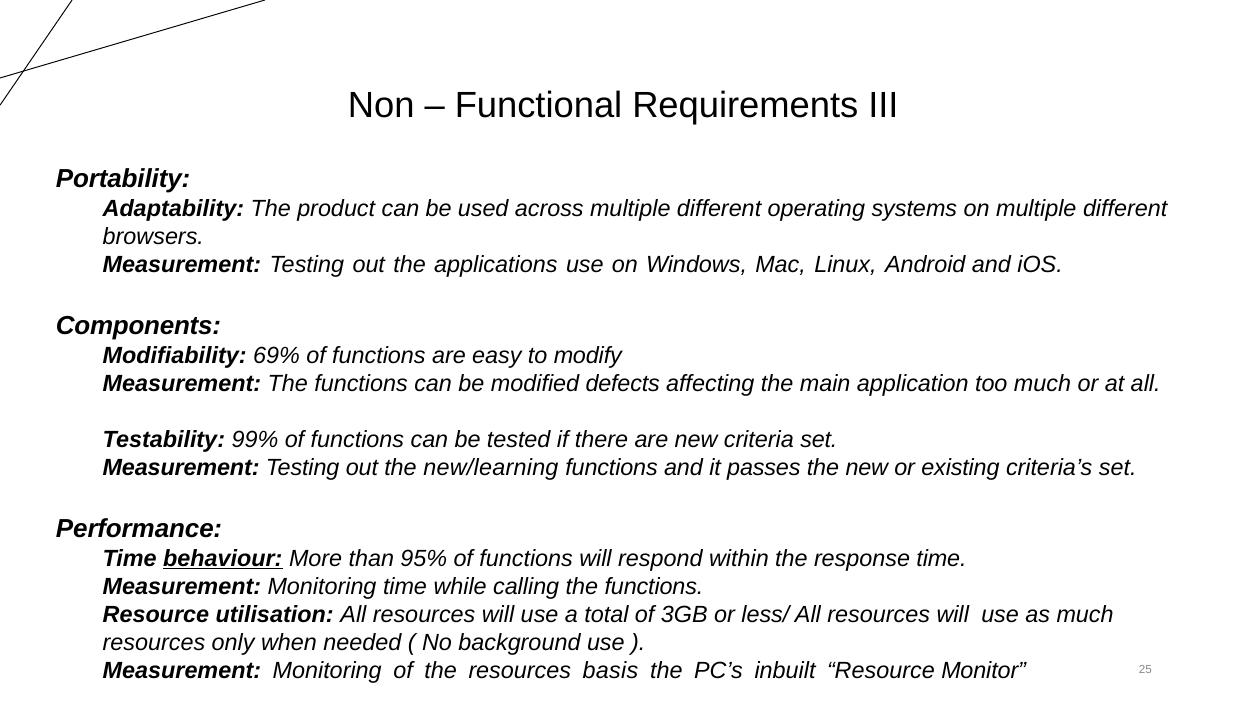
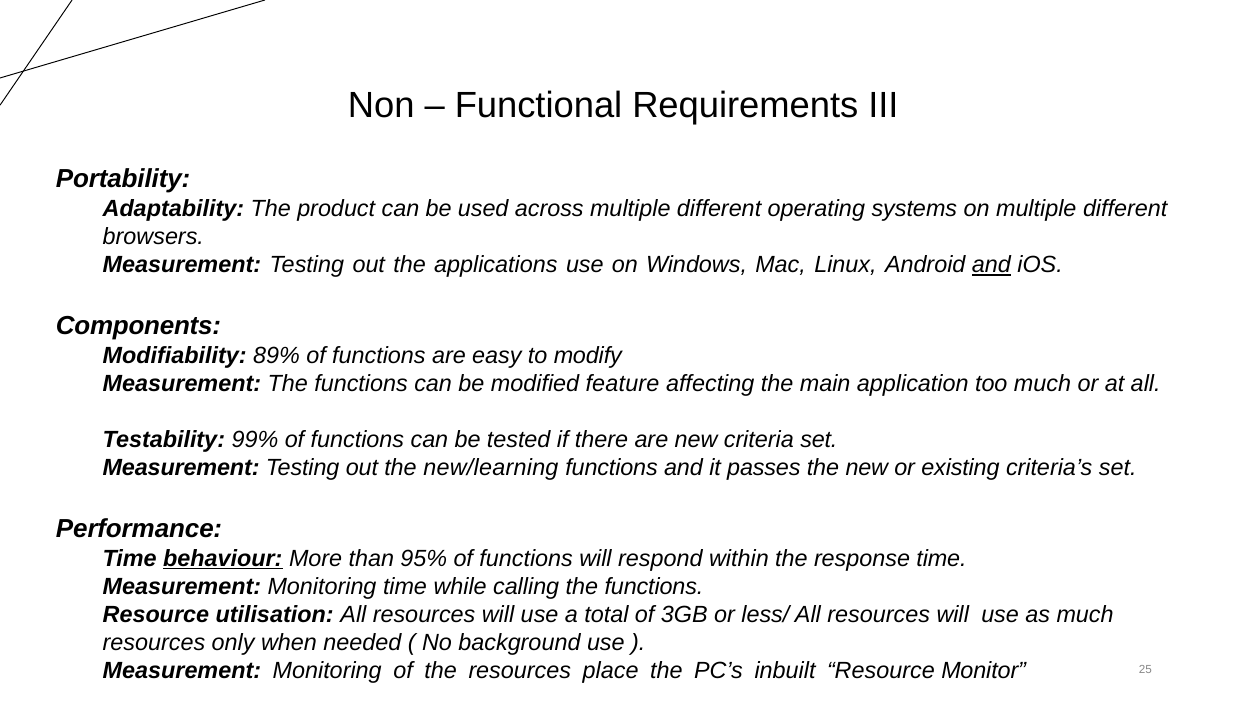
and at (991, 265) underline: none -> present
69%: 69% -> 89%
defects: defects -> feature
basis: basis -> place
